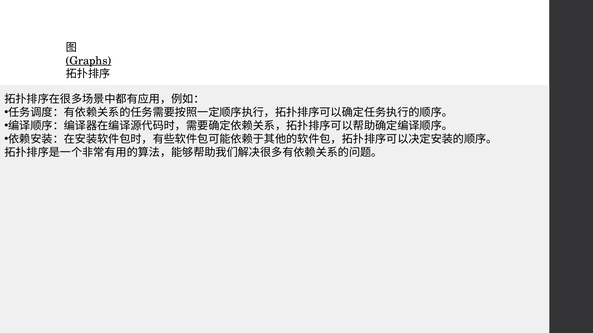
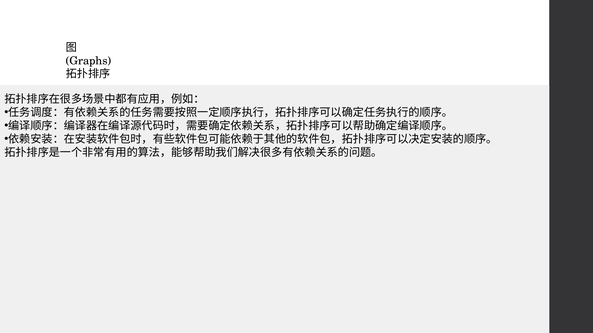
Graphs underline: present -> none
